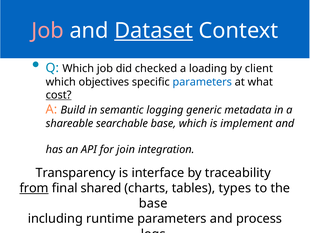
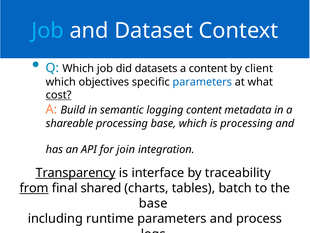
Job at (48, 31) colour: pink -> light blue
Dataset underline: present -> none
checked: checked -> datasets
a loading: loading -> content
logging generic: generic -> content
shareable searchable: searchable -> processing
is implement: implement -> processing
Transparency underline: none -> present
types: types -> batch
